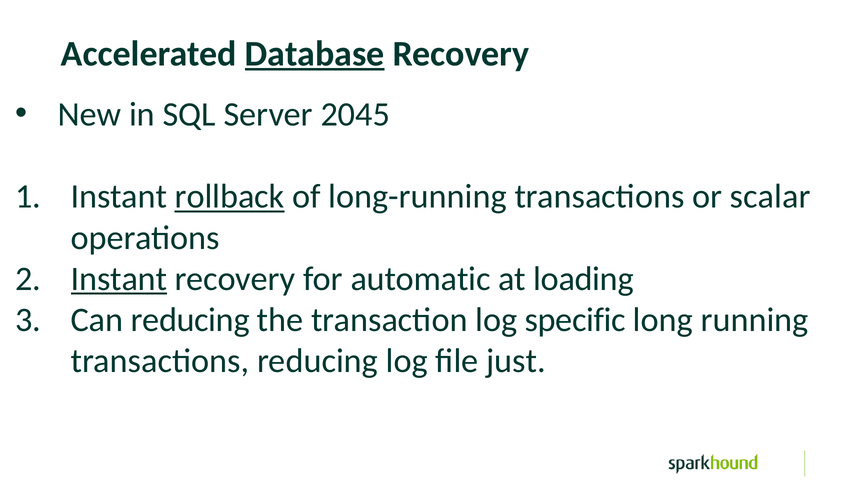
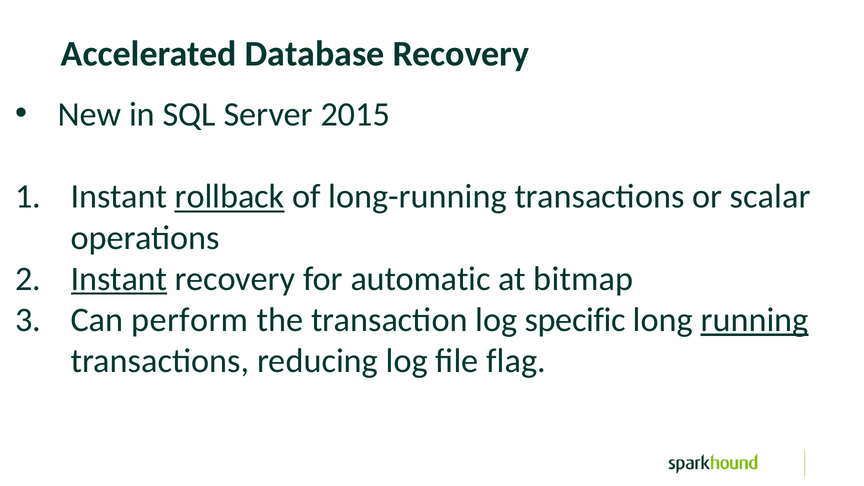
Database underline: present -> none
2045: 2045 -> 2015
loading: loading -> bitmap
Can reducing: reducing -> perform
running underline: none -> present
just: just -> flag
